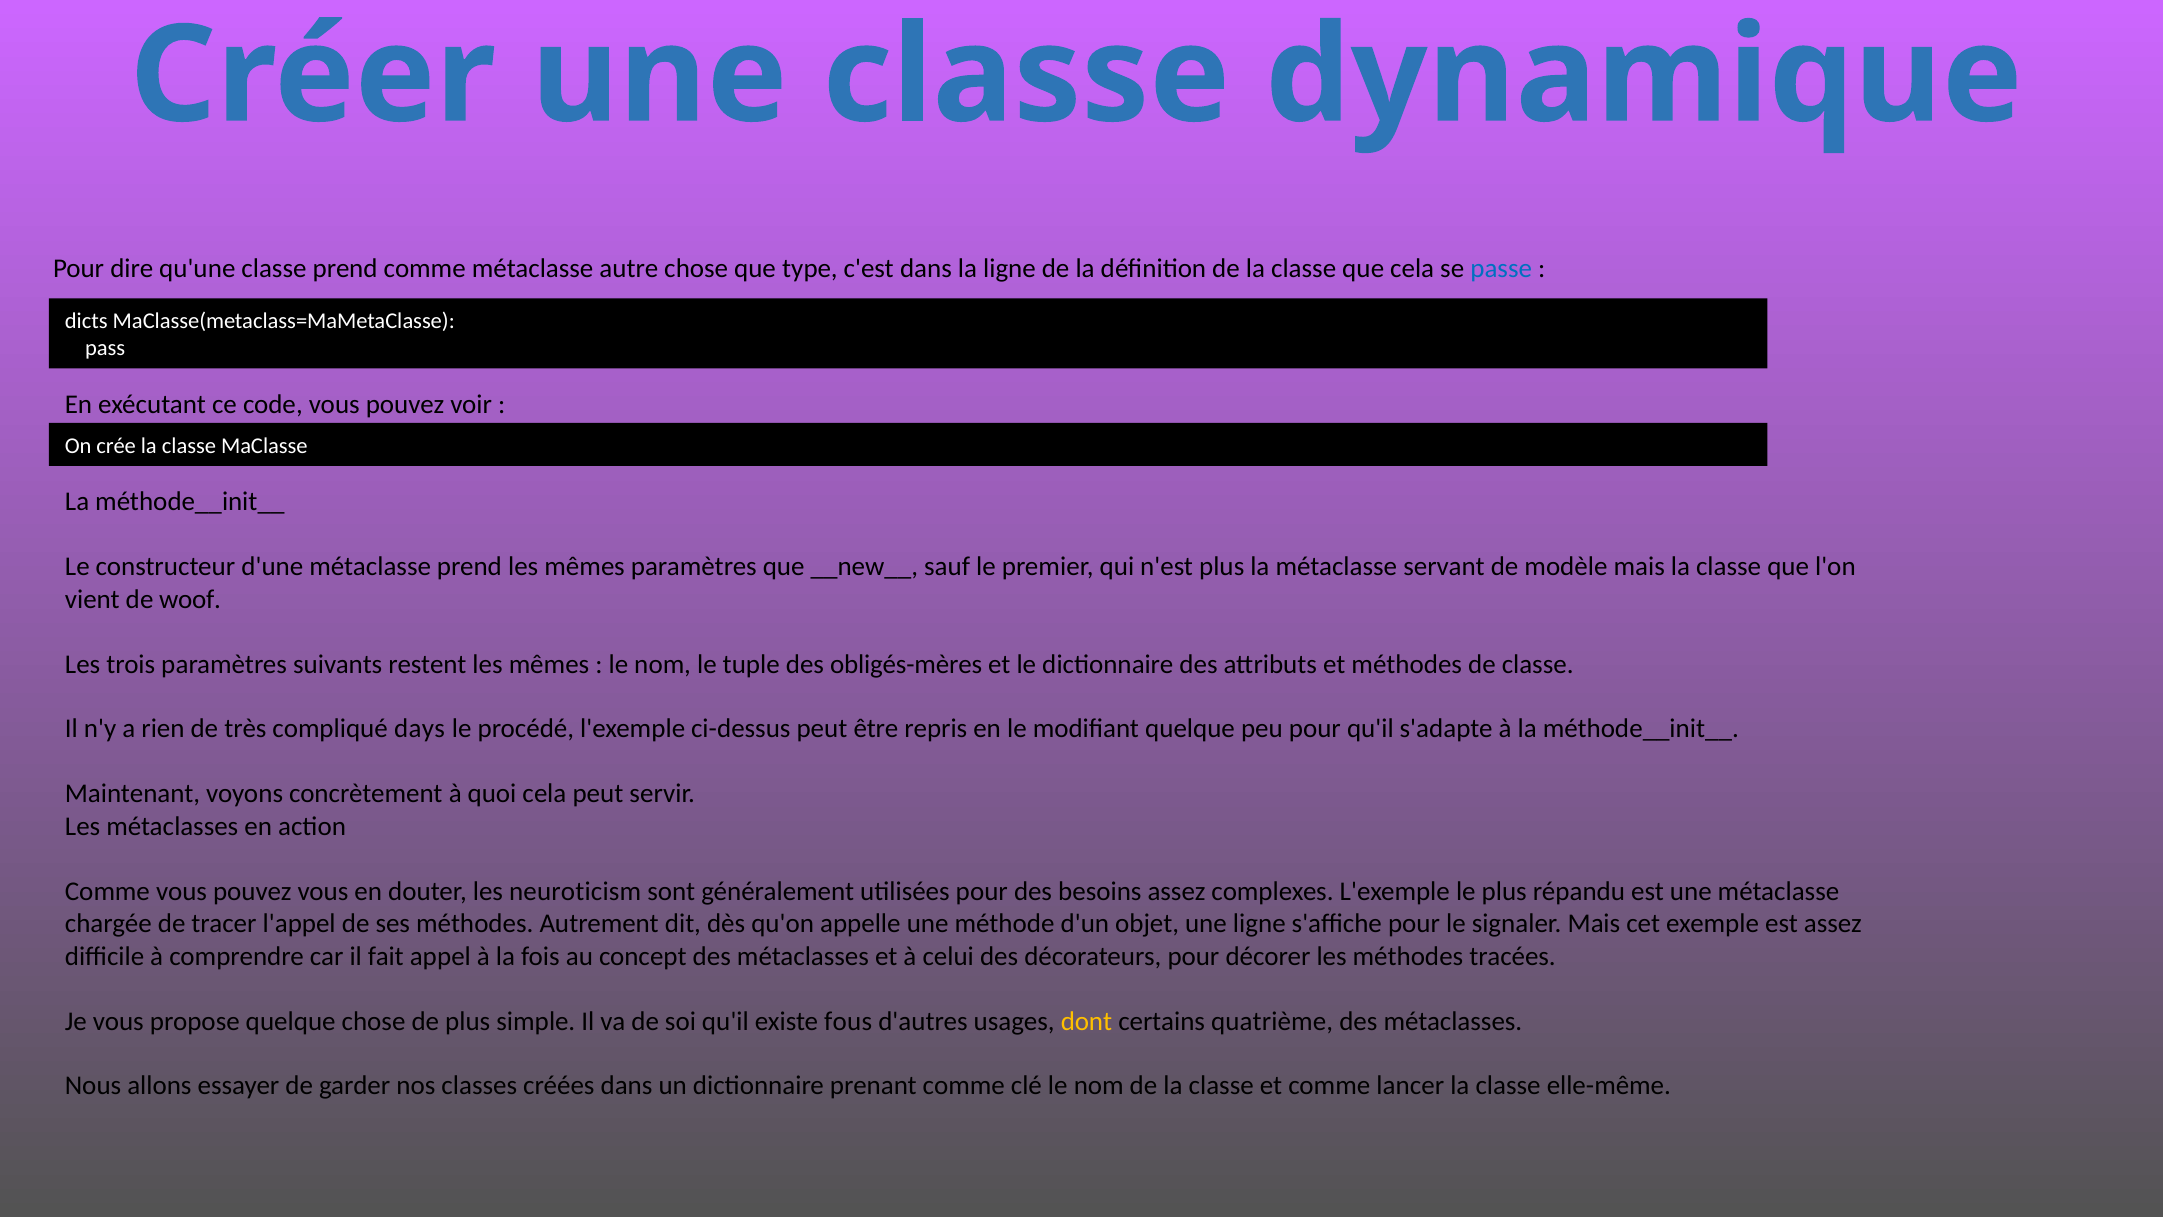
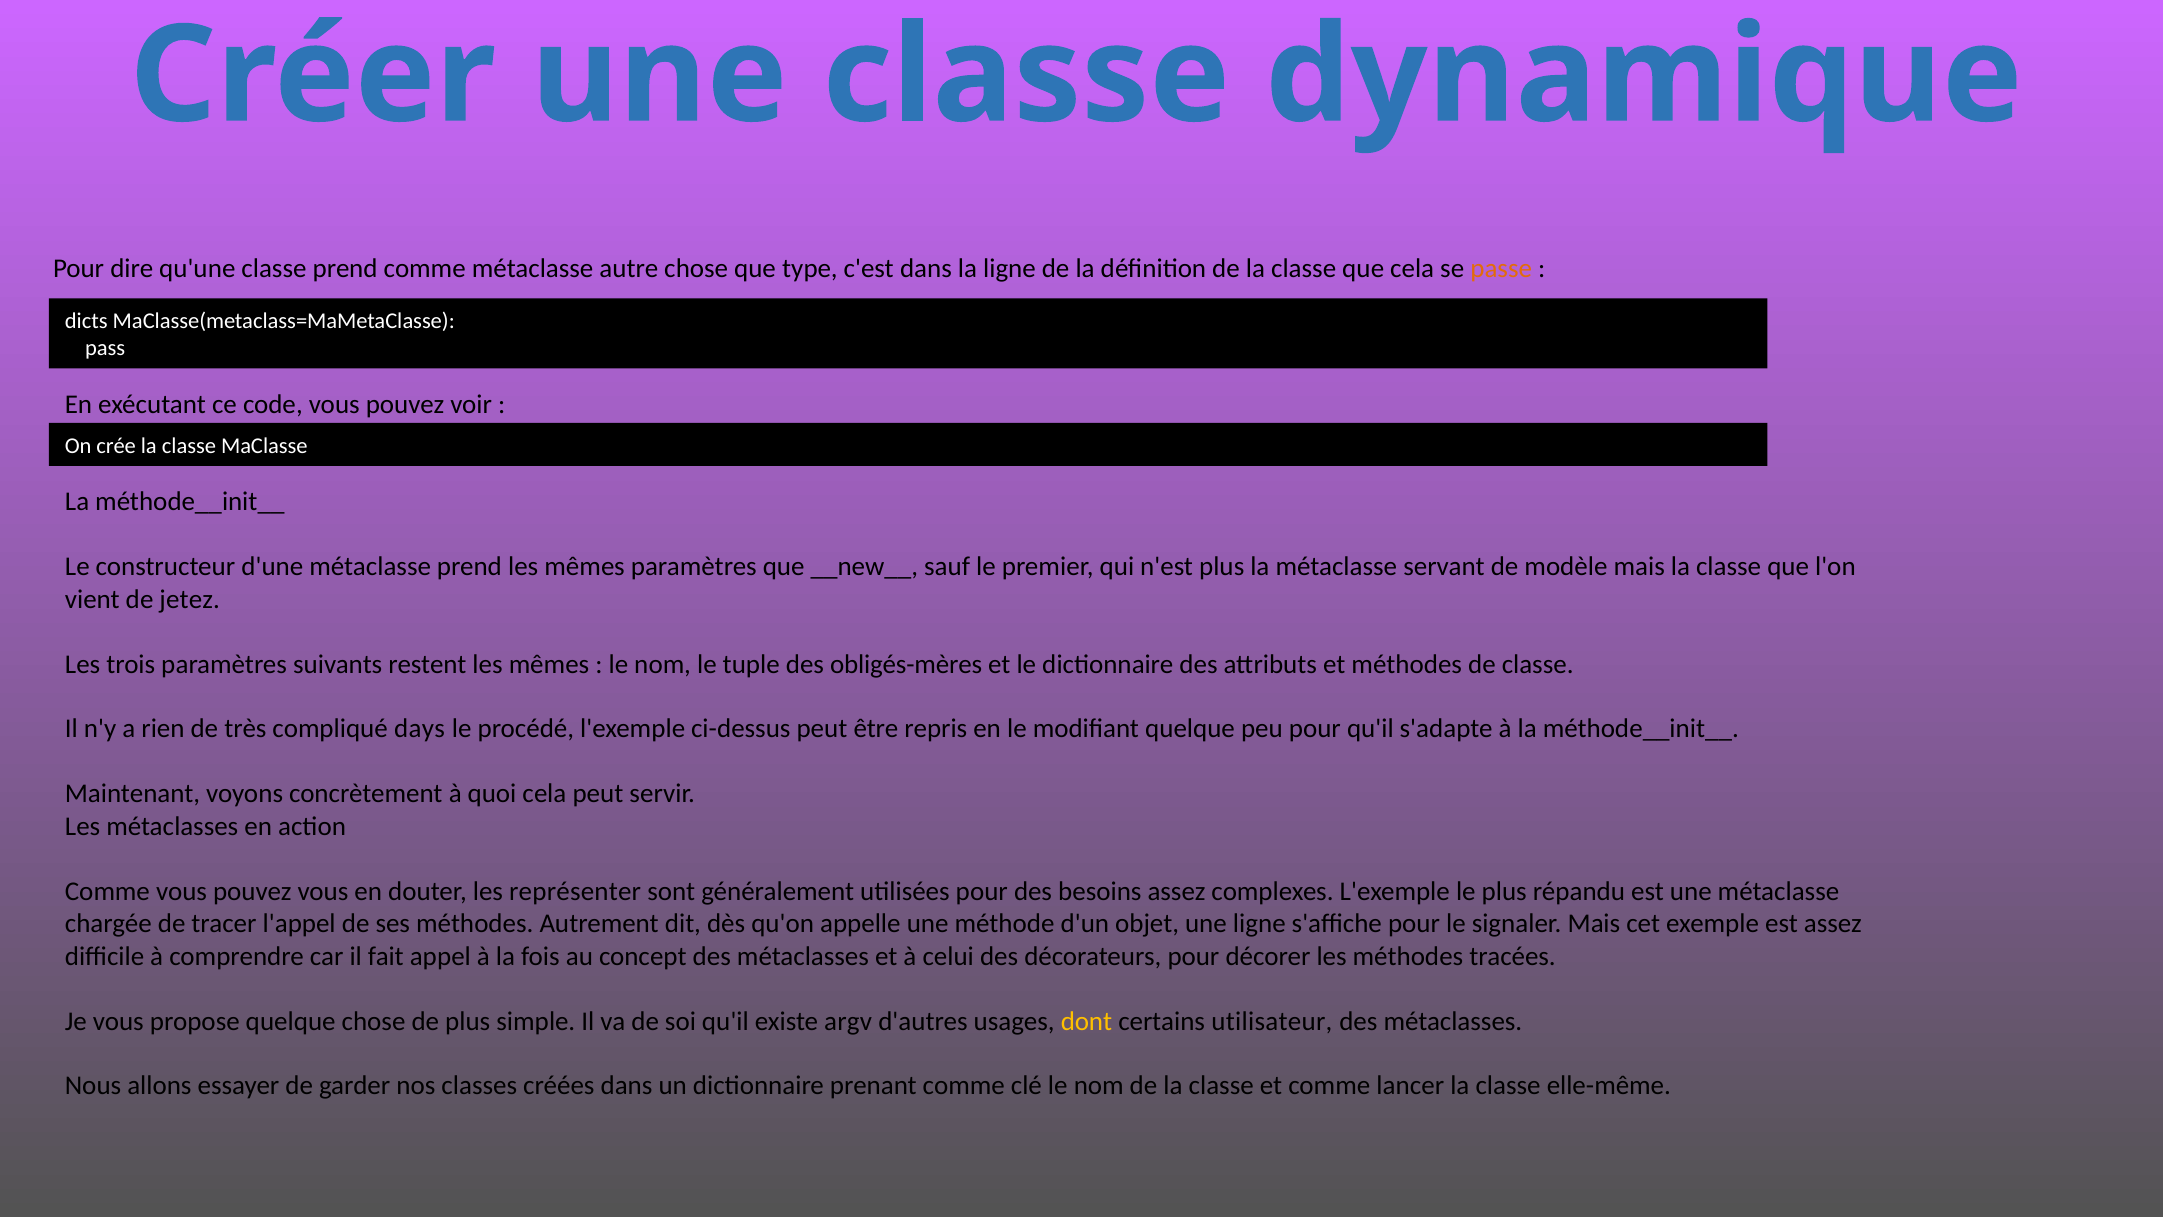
passe colour: blue -> orange
woof: woof -> jetez
neuroticism: neuroticism -> représenter
fous: fous -> argv
quatrième: quatrième -> utilisateur
